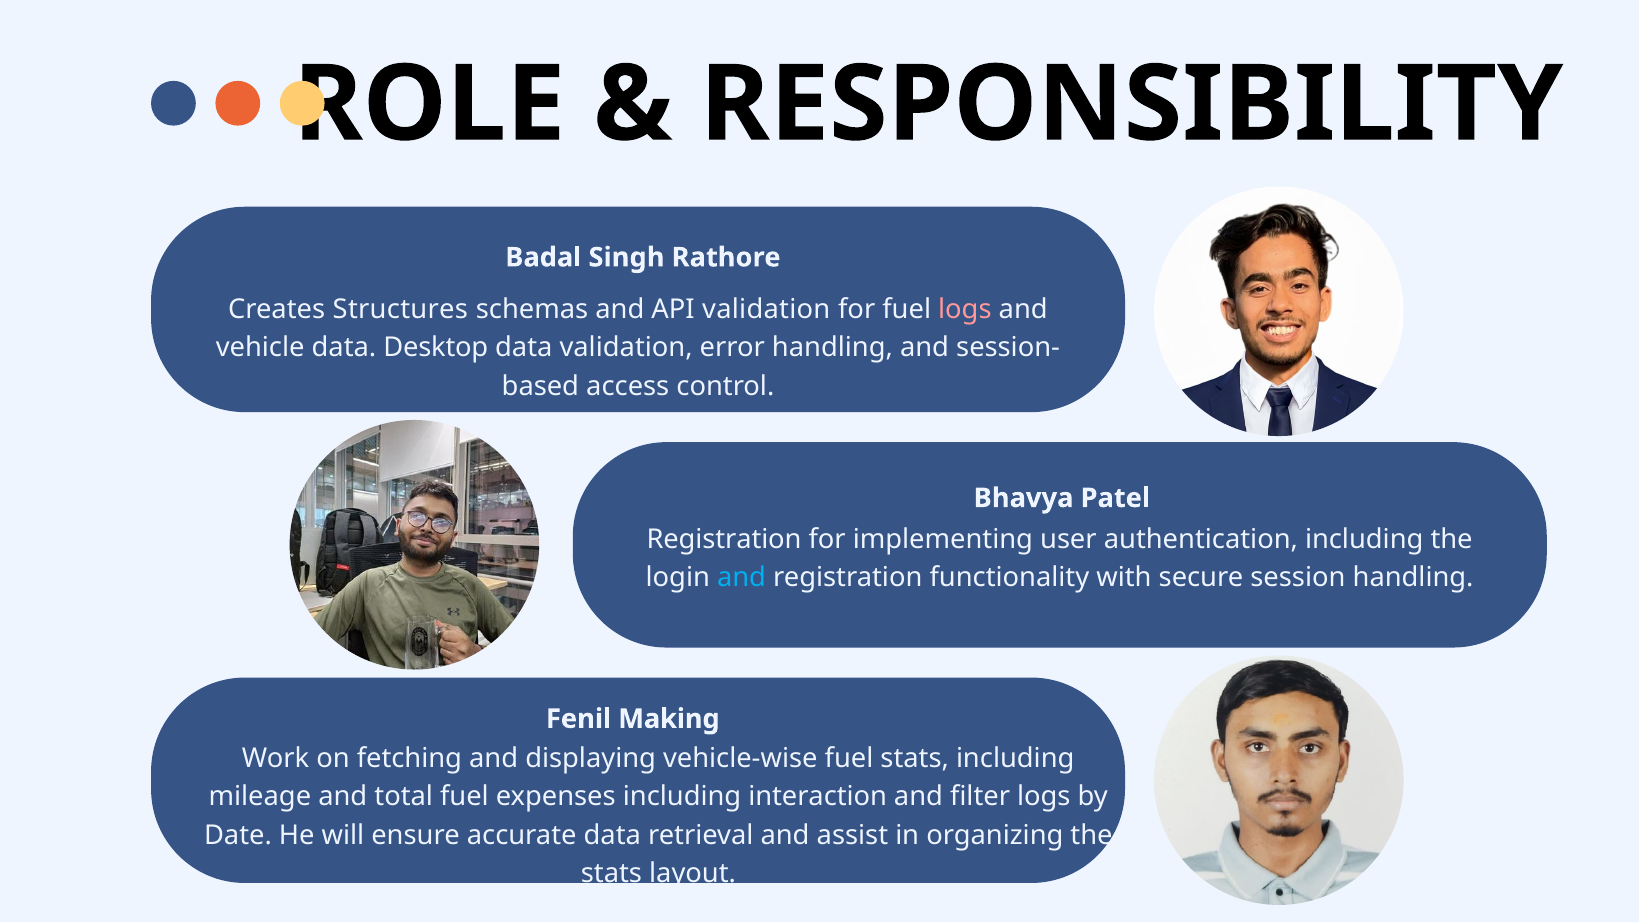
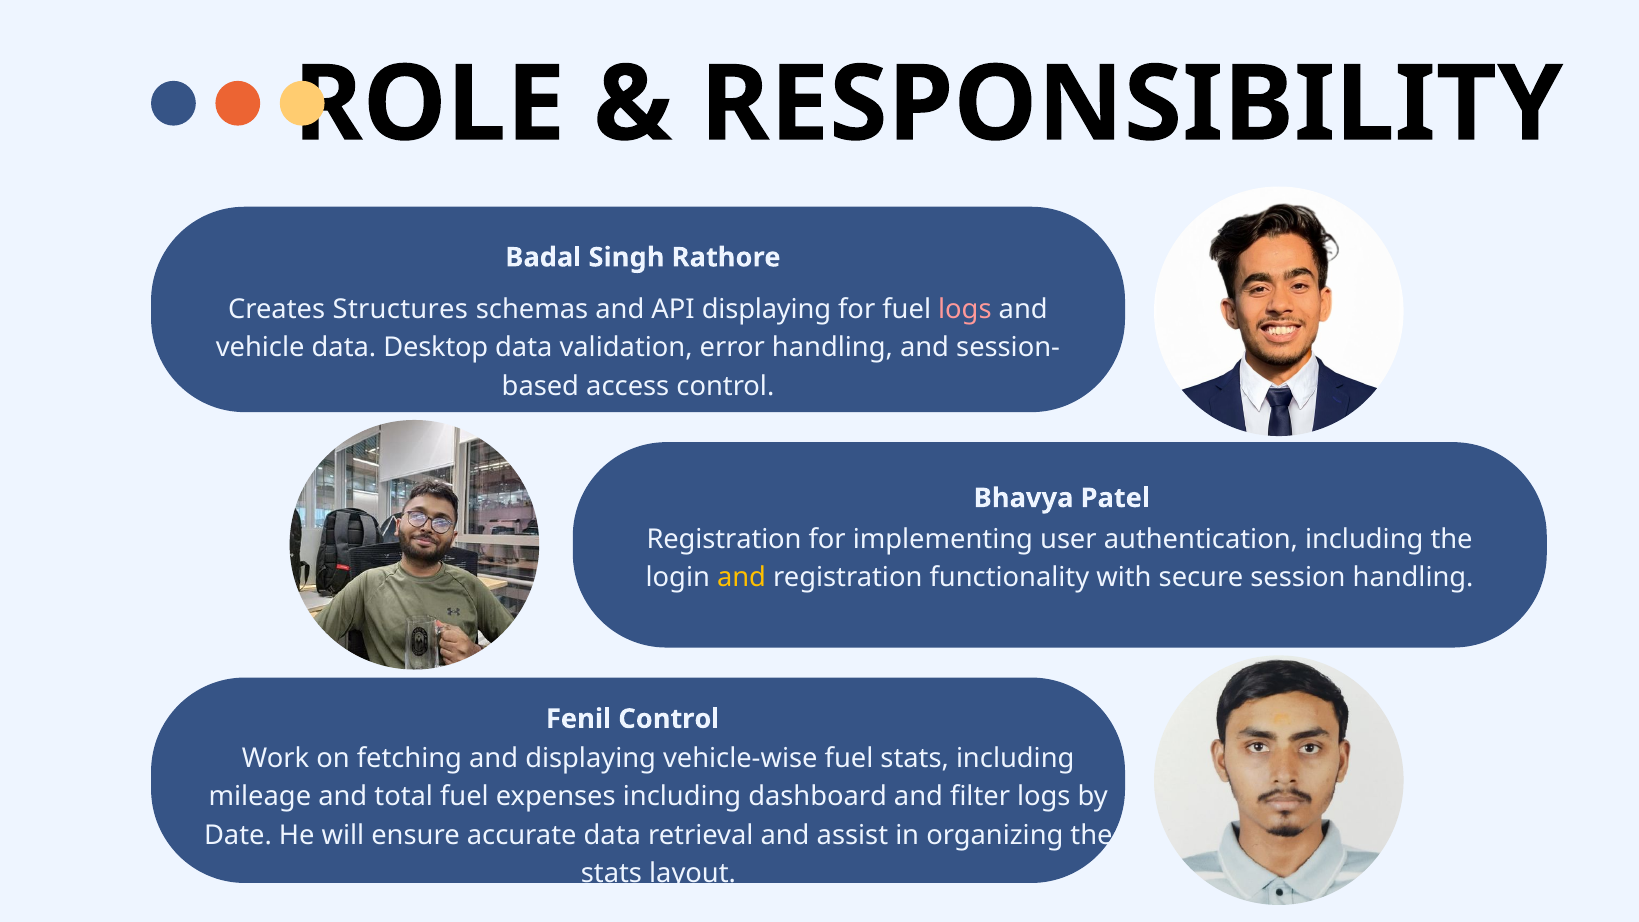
API validation: validation -> displaying
and at (742, 577) colour: light blue -> yellow
Fenil Making: Making -> Control
interaction: interaction -> dashboard
